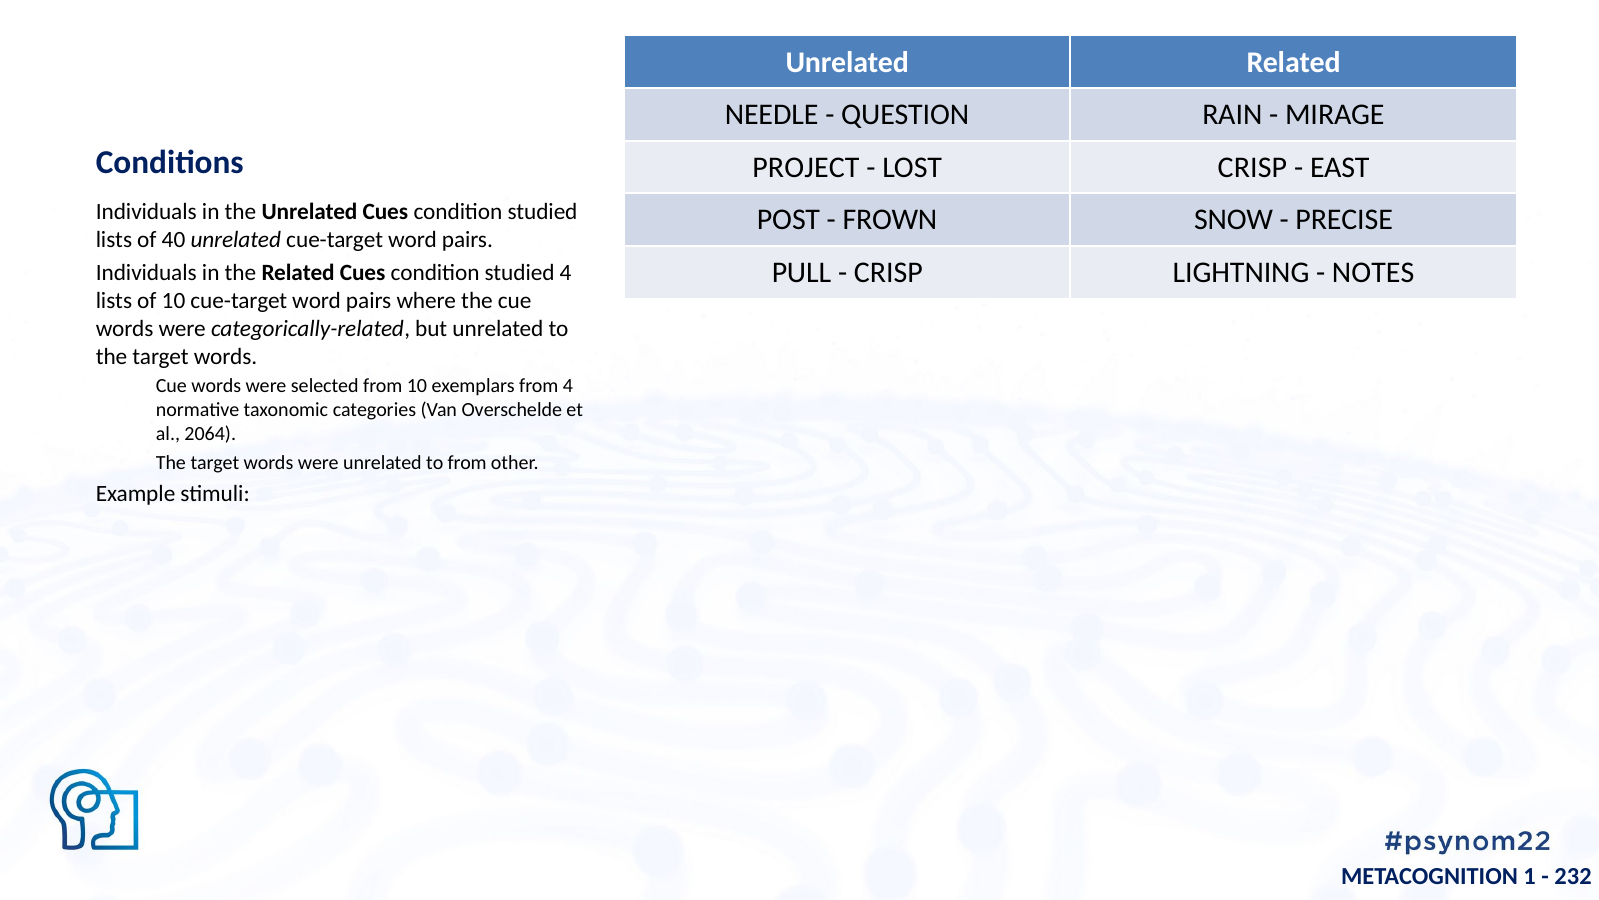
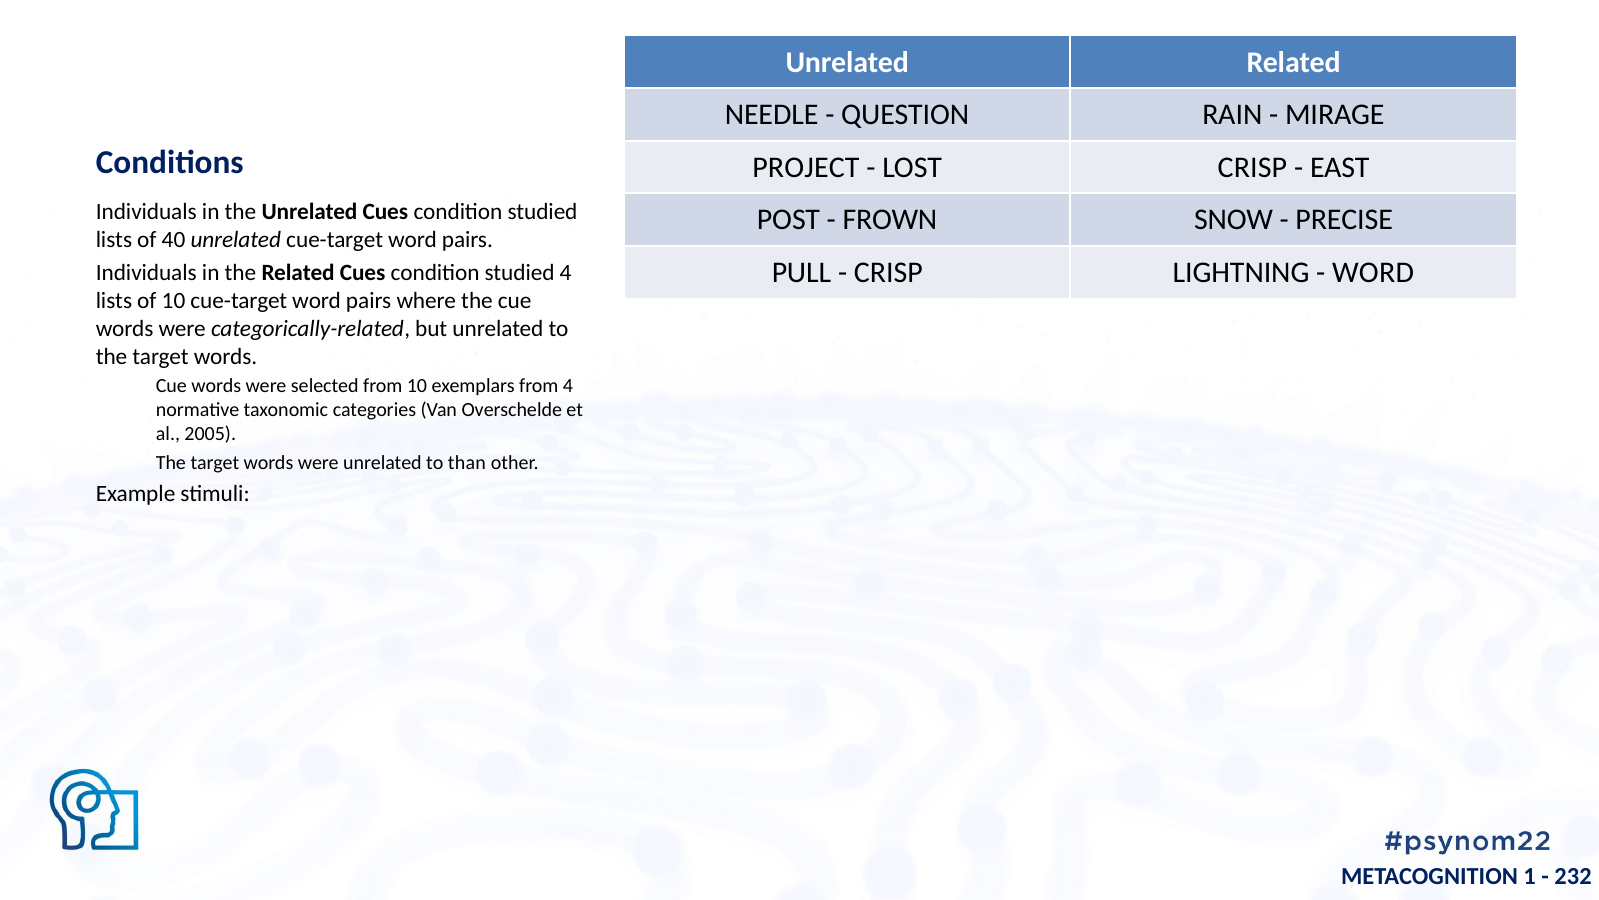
NOTES at (1373, 272): NOTES -> WORD
2064: 2064 -> 2005
to from: from -> than
